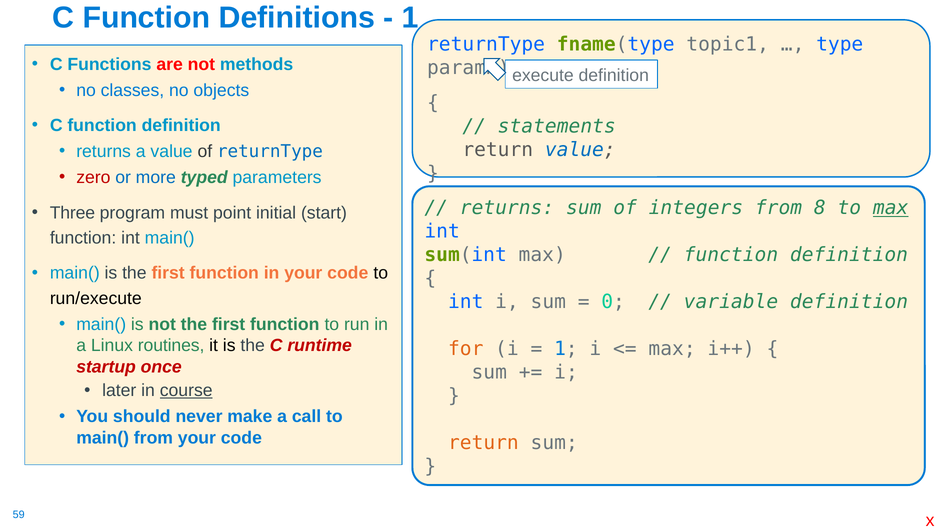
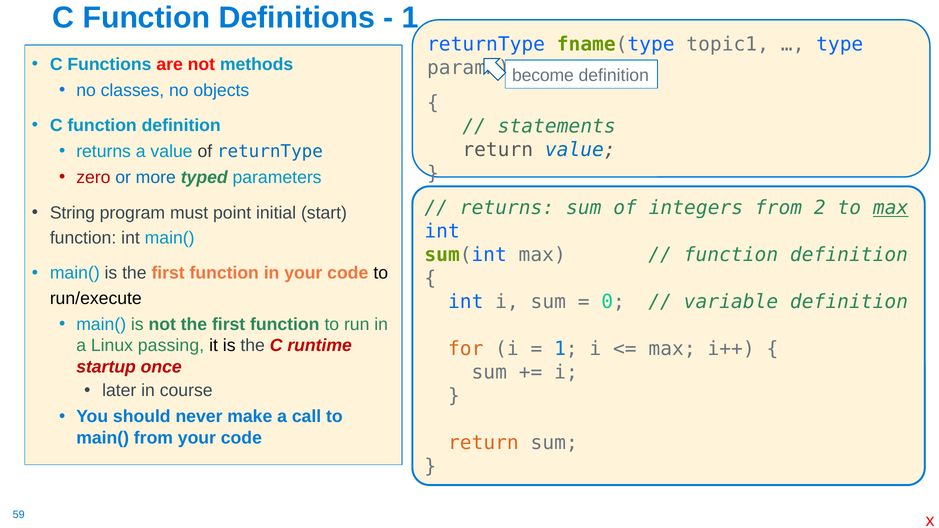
execute: execute -> become
8: 8 -> 2
Three: Three -> String
routines: routines -> passing
course underline: present -> none
